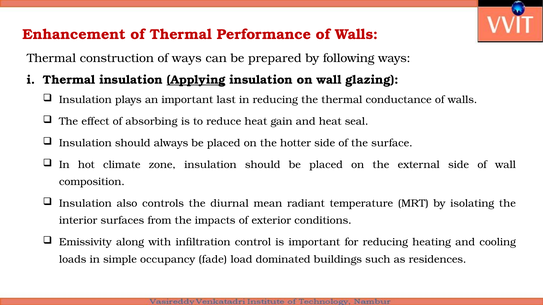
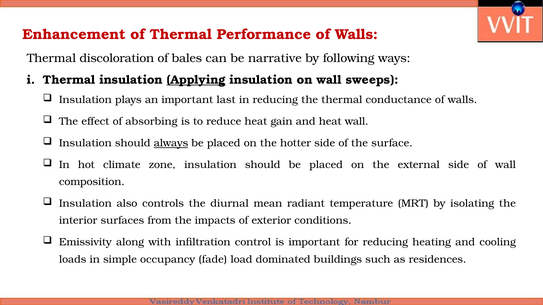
construction: construction -> discoloration
of ways: ways -> bales
prepared: prepared -> narrative
glazing: glazing -> sweeps
heat seal: seal -> wall
always underline: none -> present
